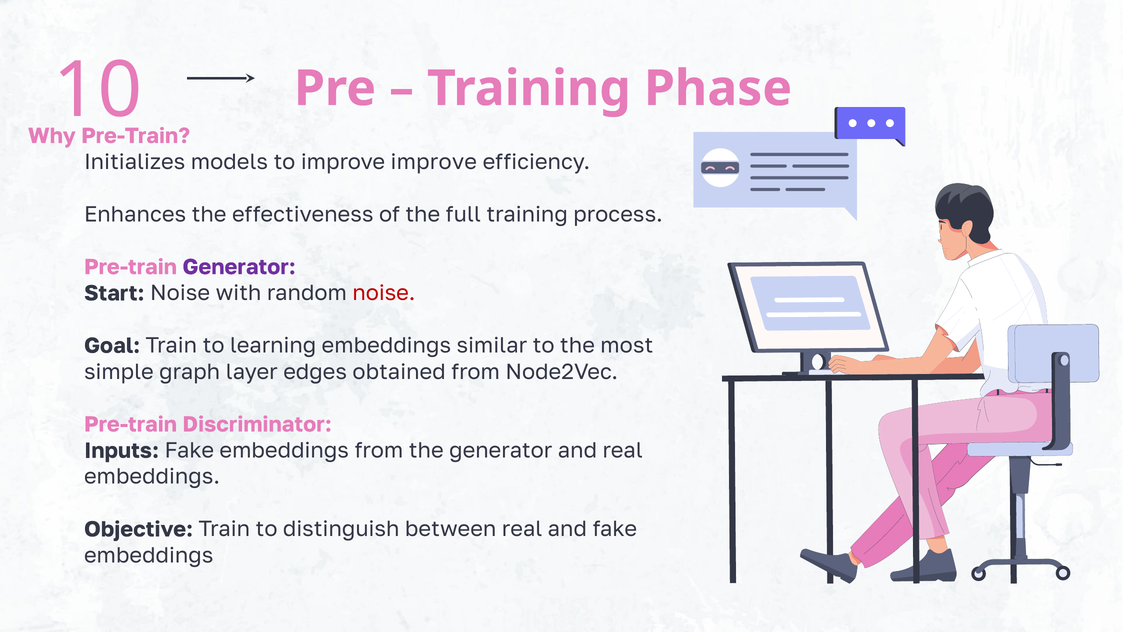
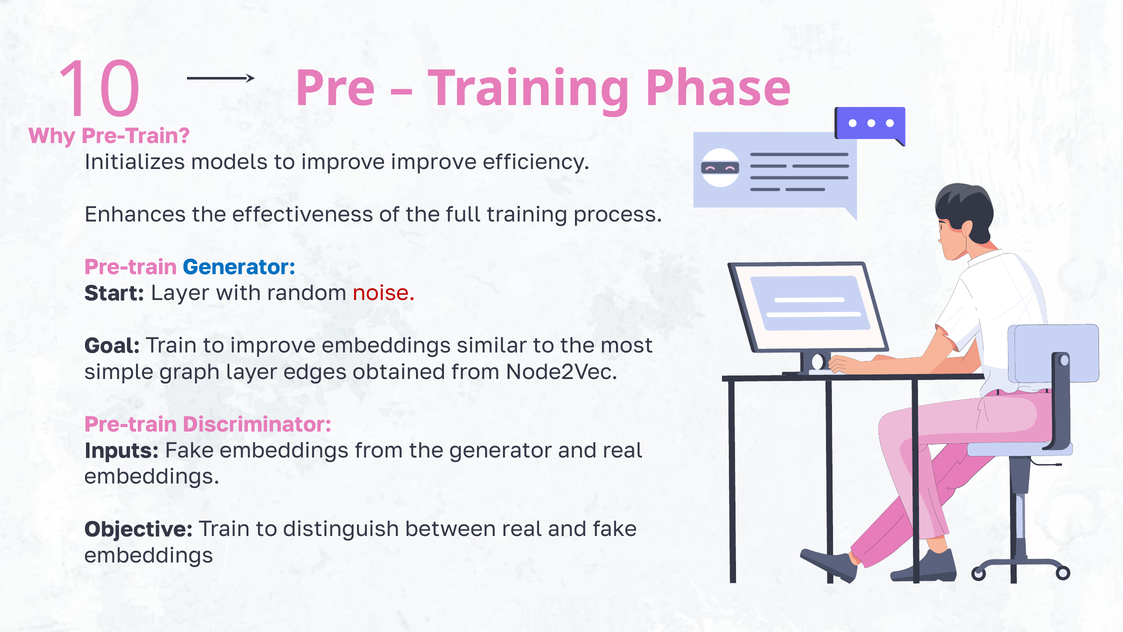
Generator at (239, 267) colour: purple -> blue
Start Noise: Noise -> Layer
Train to learning: learning -> improve
